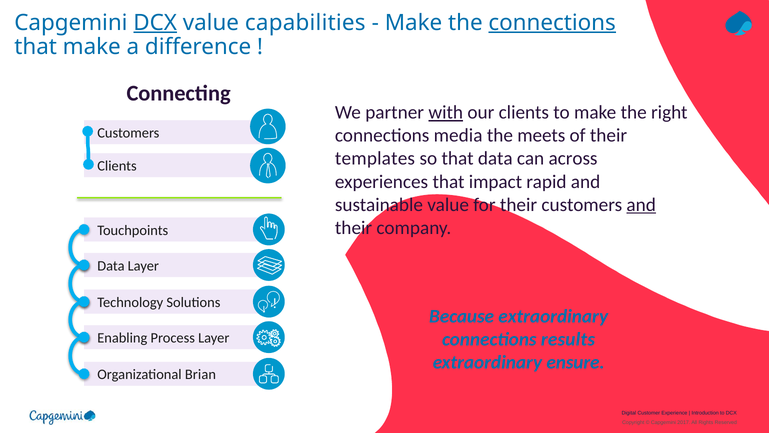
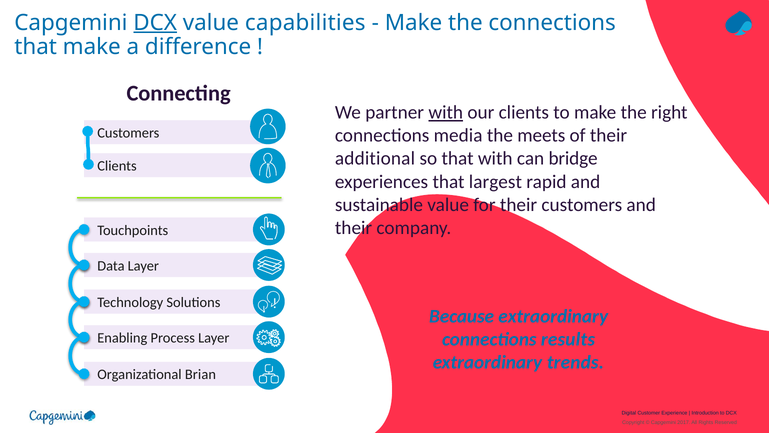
connections at (552, 23) underline: present -> none
templates: templates -> additional
that data: data -> with
across: across -> bridge
impact: impact -> largest
and at (641, 205) underline: present -> none
ensure: ensure -> trends
